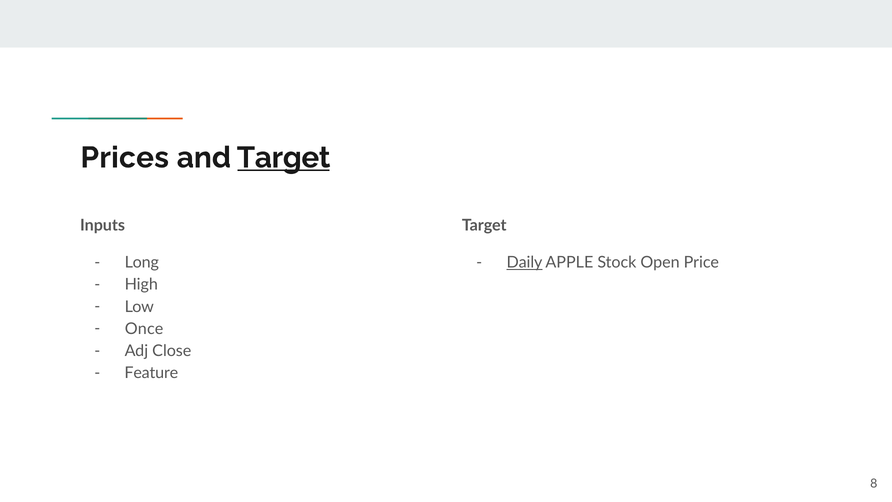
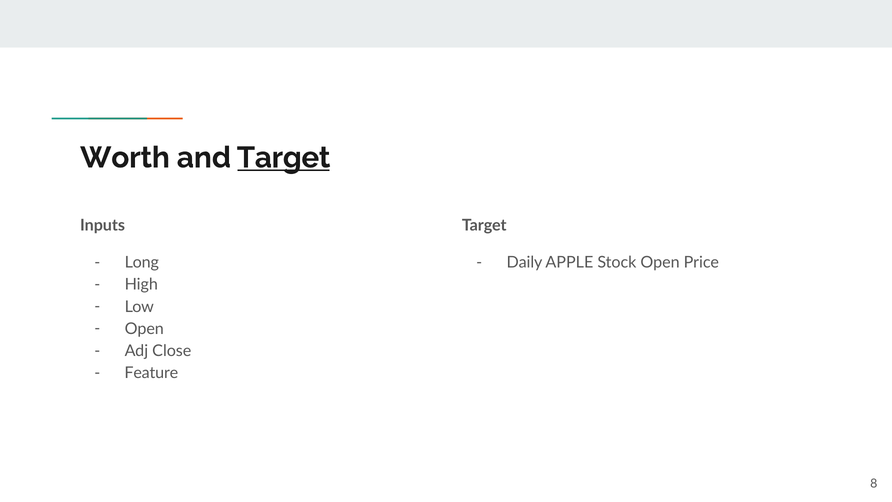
Prices: Prices -> Worth
Daily underline: present -> none
Once at (144, 329): Once -> Open
